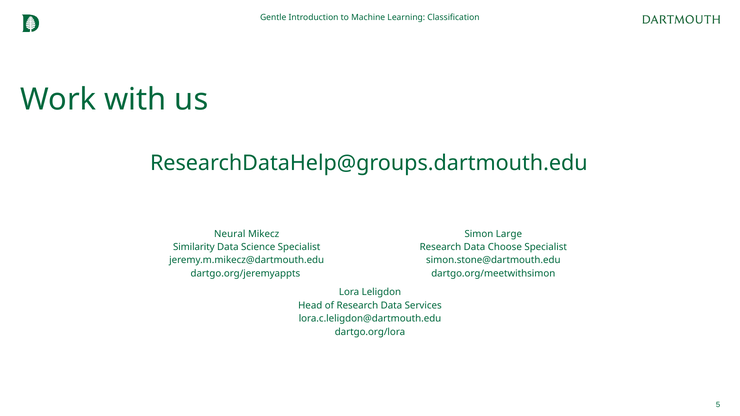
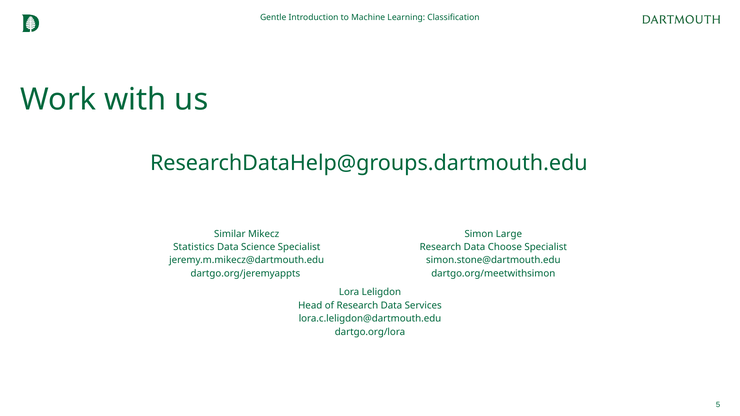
Neural: Neural -> Similar
Similarity: Similarity -> Statistics
